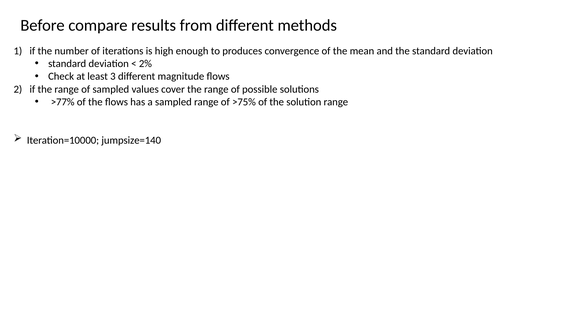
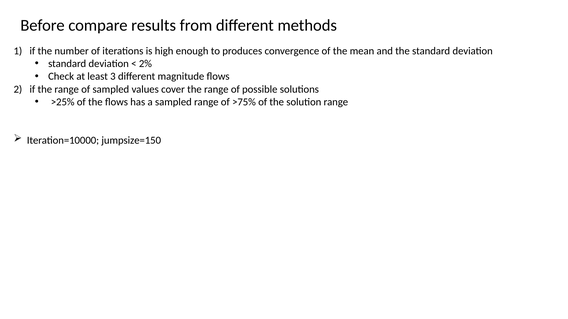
>77%: >77% -> >25%
jumpsize=140: jumpsize=140 -> jumpsize=150
